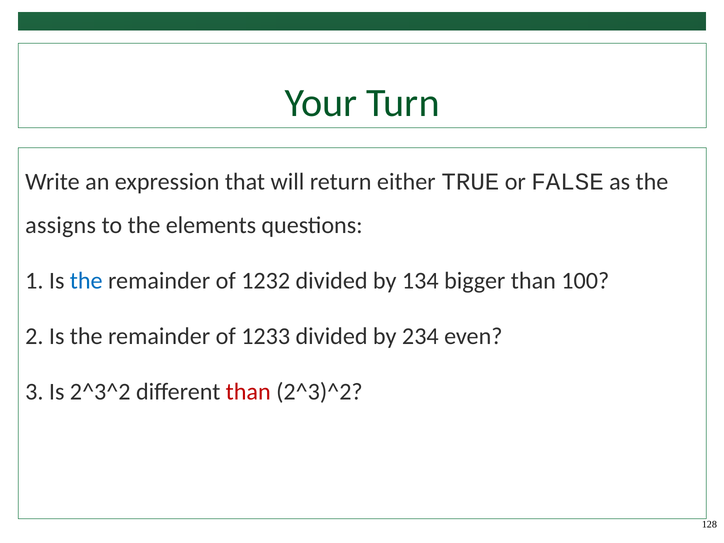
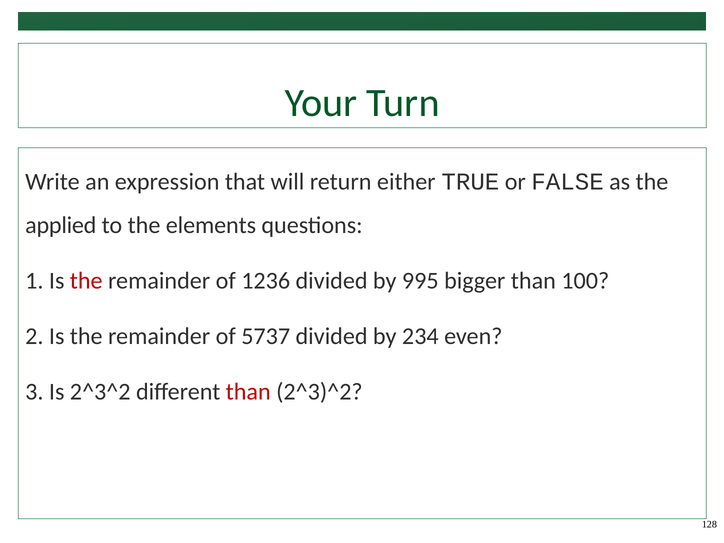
assigns: assigns -> applied
the at (86, 281) colour: blue -> red
1232: 1232 -> 1236
134: 134 -> 995
1233: 1233 -> 5737
